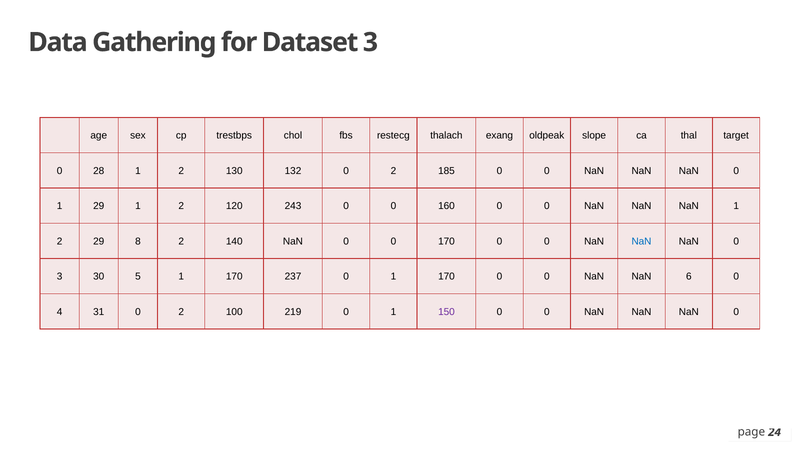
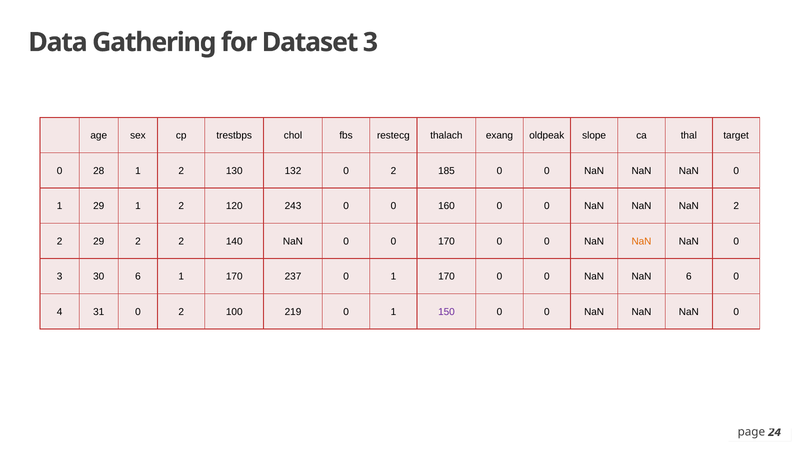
NaN 1: 1 -> 2
29 8: 8 -> 2
NaN at (641, 241) colour: blue -> orange
30 5: 5 -> 6
